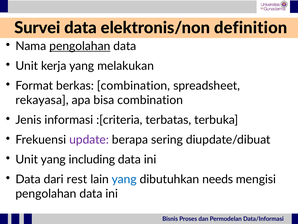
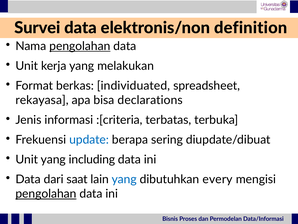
berkas combination: combination -> individuated
bisa combination: combination -> declarations
update colour: purple -> blue
rest: rest -> saat
needs: needs -> every
pengolahan at (46, 193) underline: none -> present
